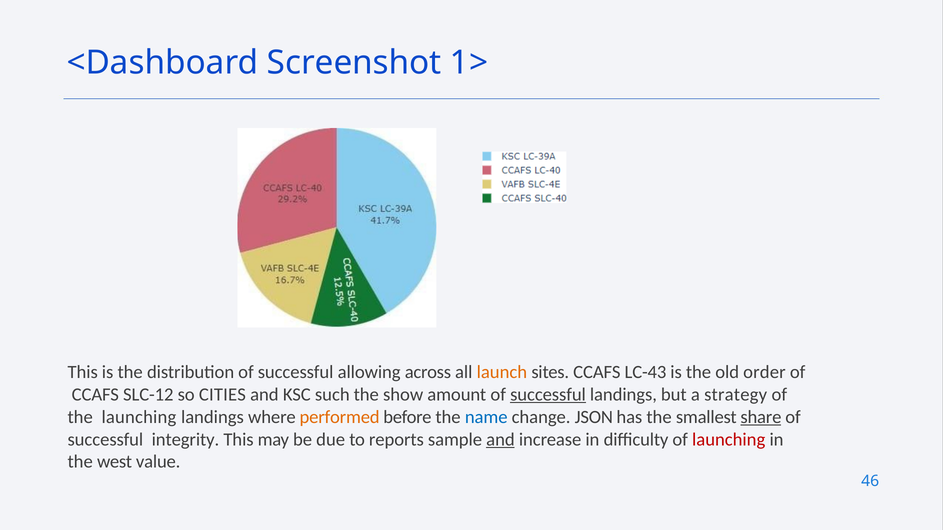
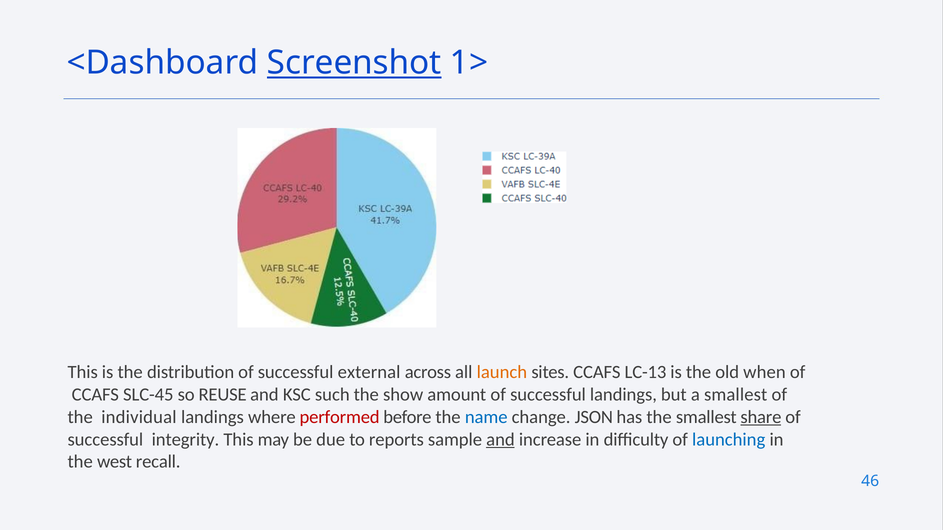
Screenshot underline: none -> present
allowing: allowing -> external
LC-43: LC-43 -> LC-13
order: order -> when
SLC-12: SLC-12 -> SLC-45
CITIES: CITIES -> REUSE
successful at (548, 395) underline: present -> none
a strategy: strategy -> smallest
the launching: launching -> individual
performed colour: orange -> red
launching at (729, 440) colour: red -> blue
value: value -> recall
